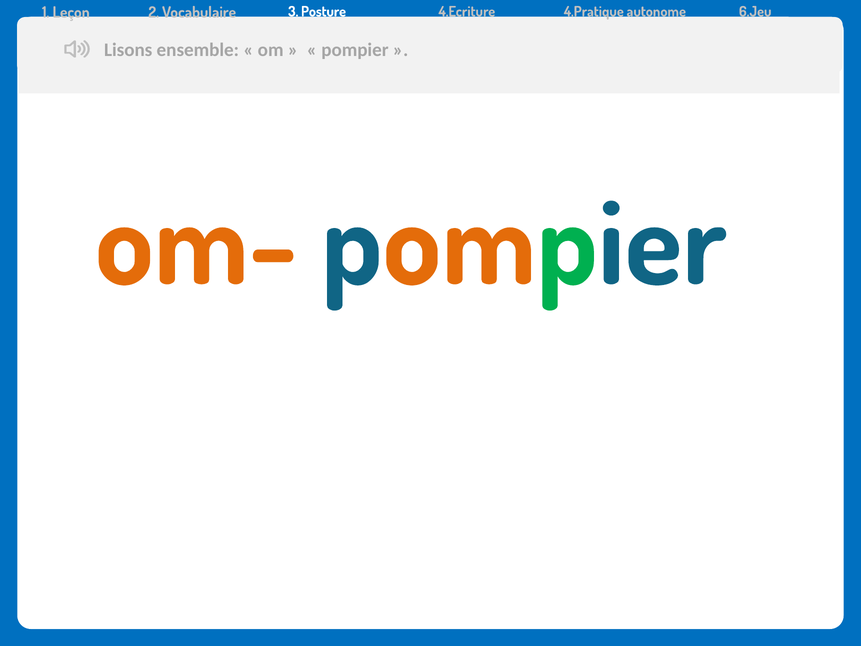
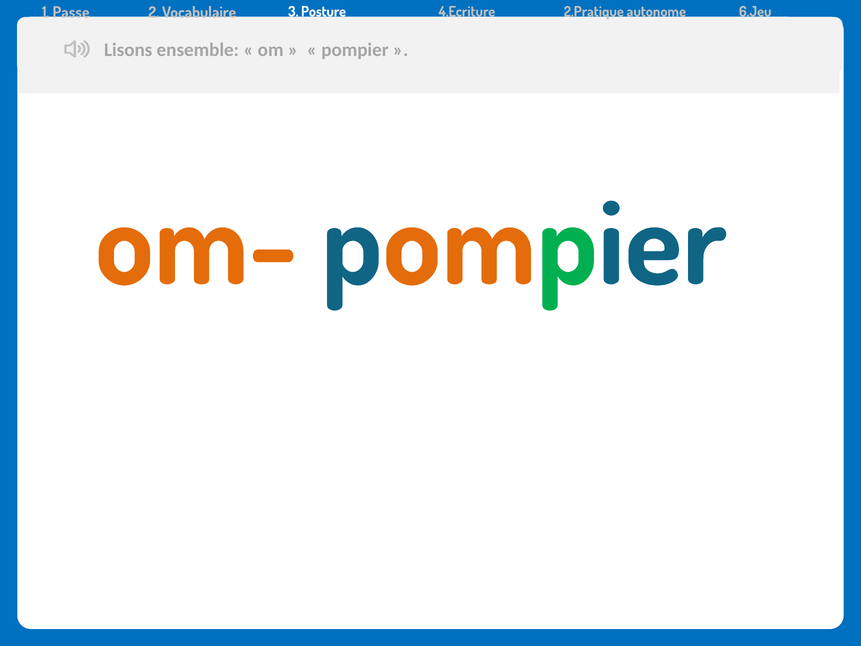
Leçon: Leçon -> Passe
4.Pratique: 4.Pratique -> 2.Pratique
